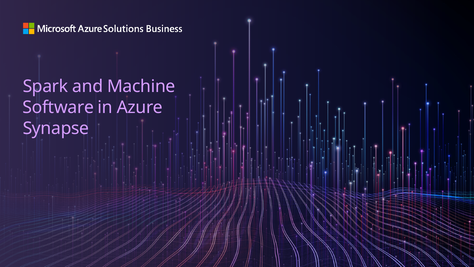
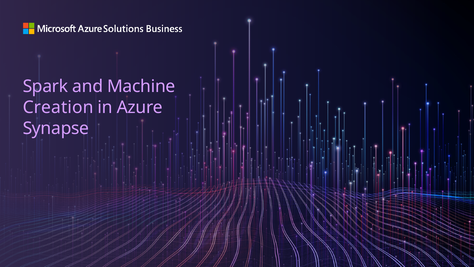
Software: Software -> Creation
